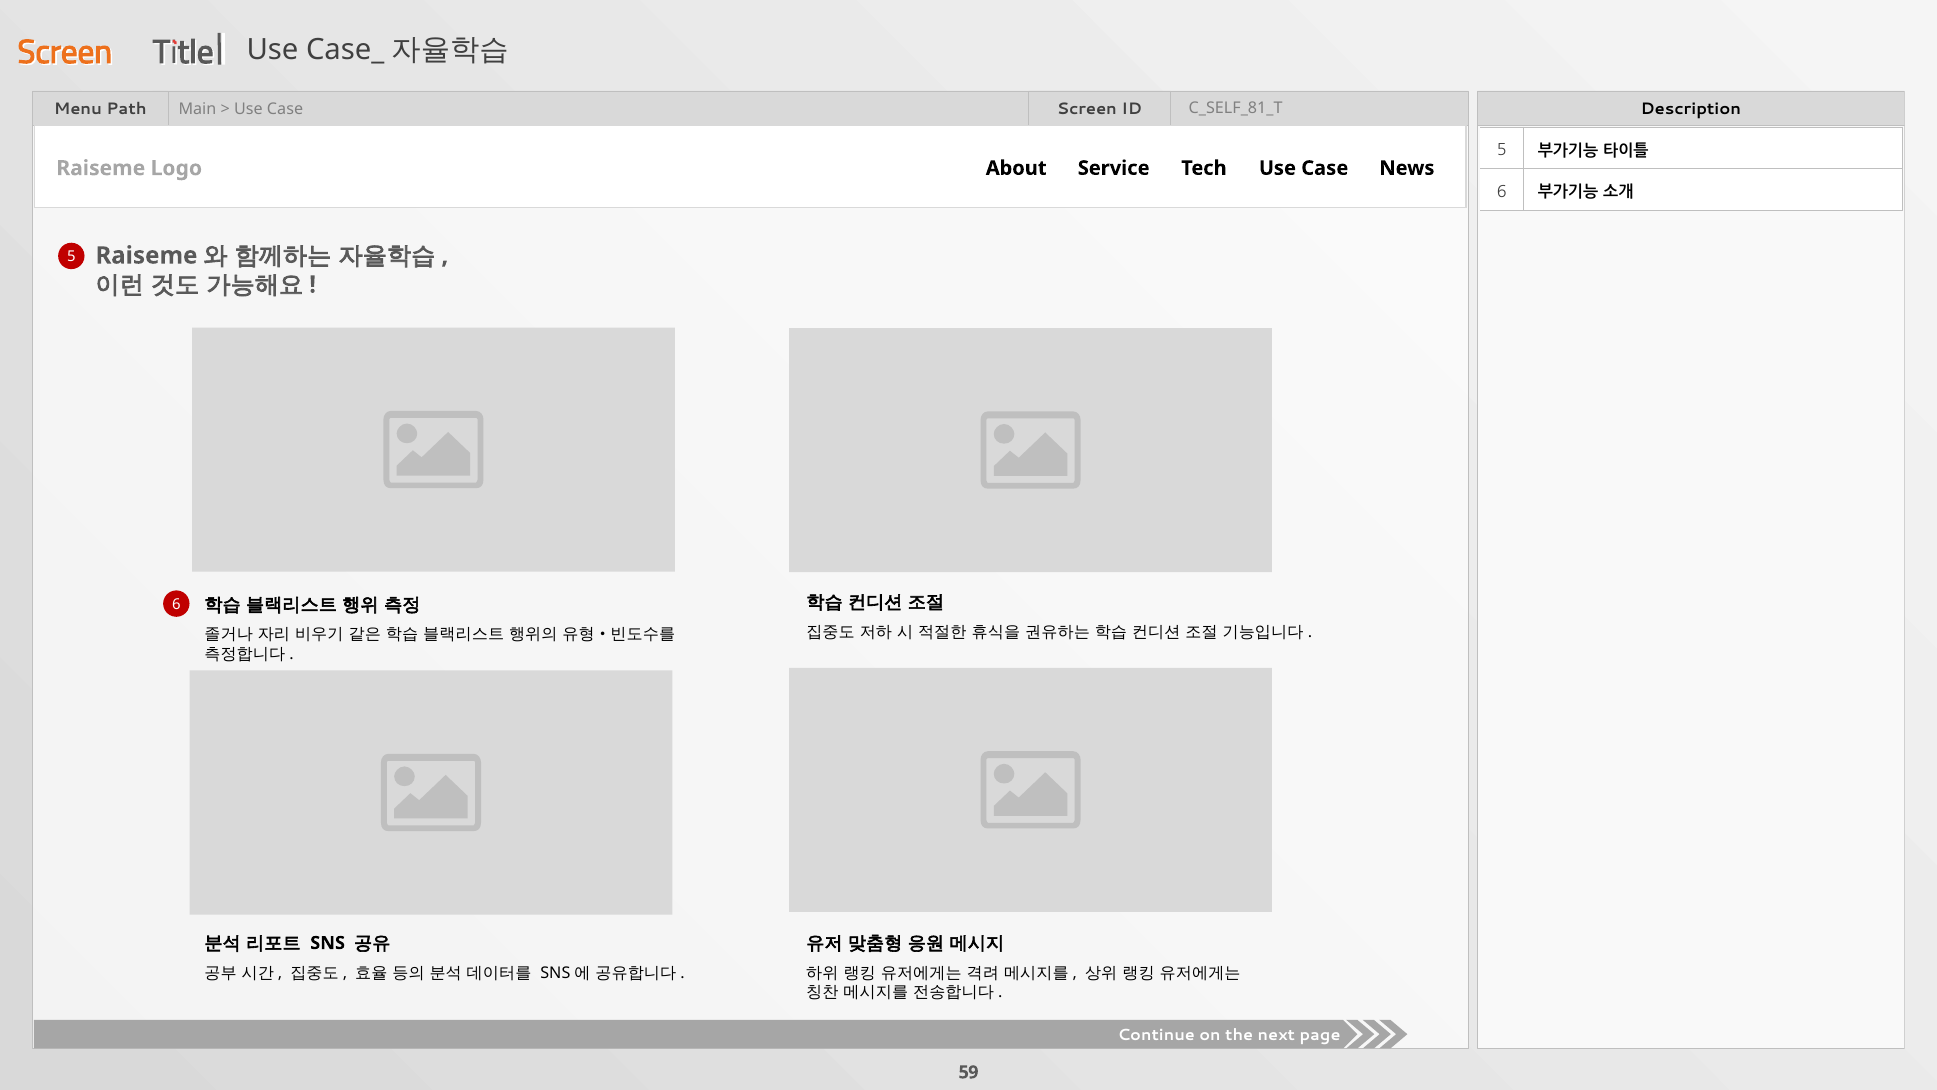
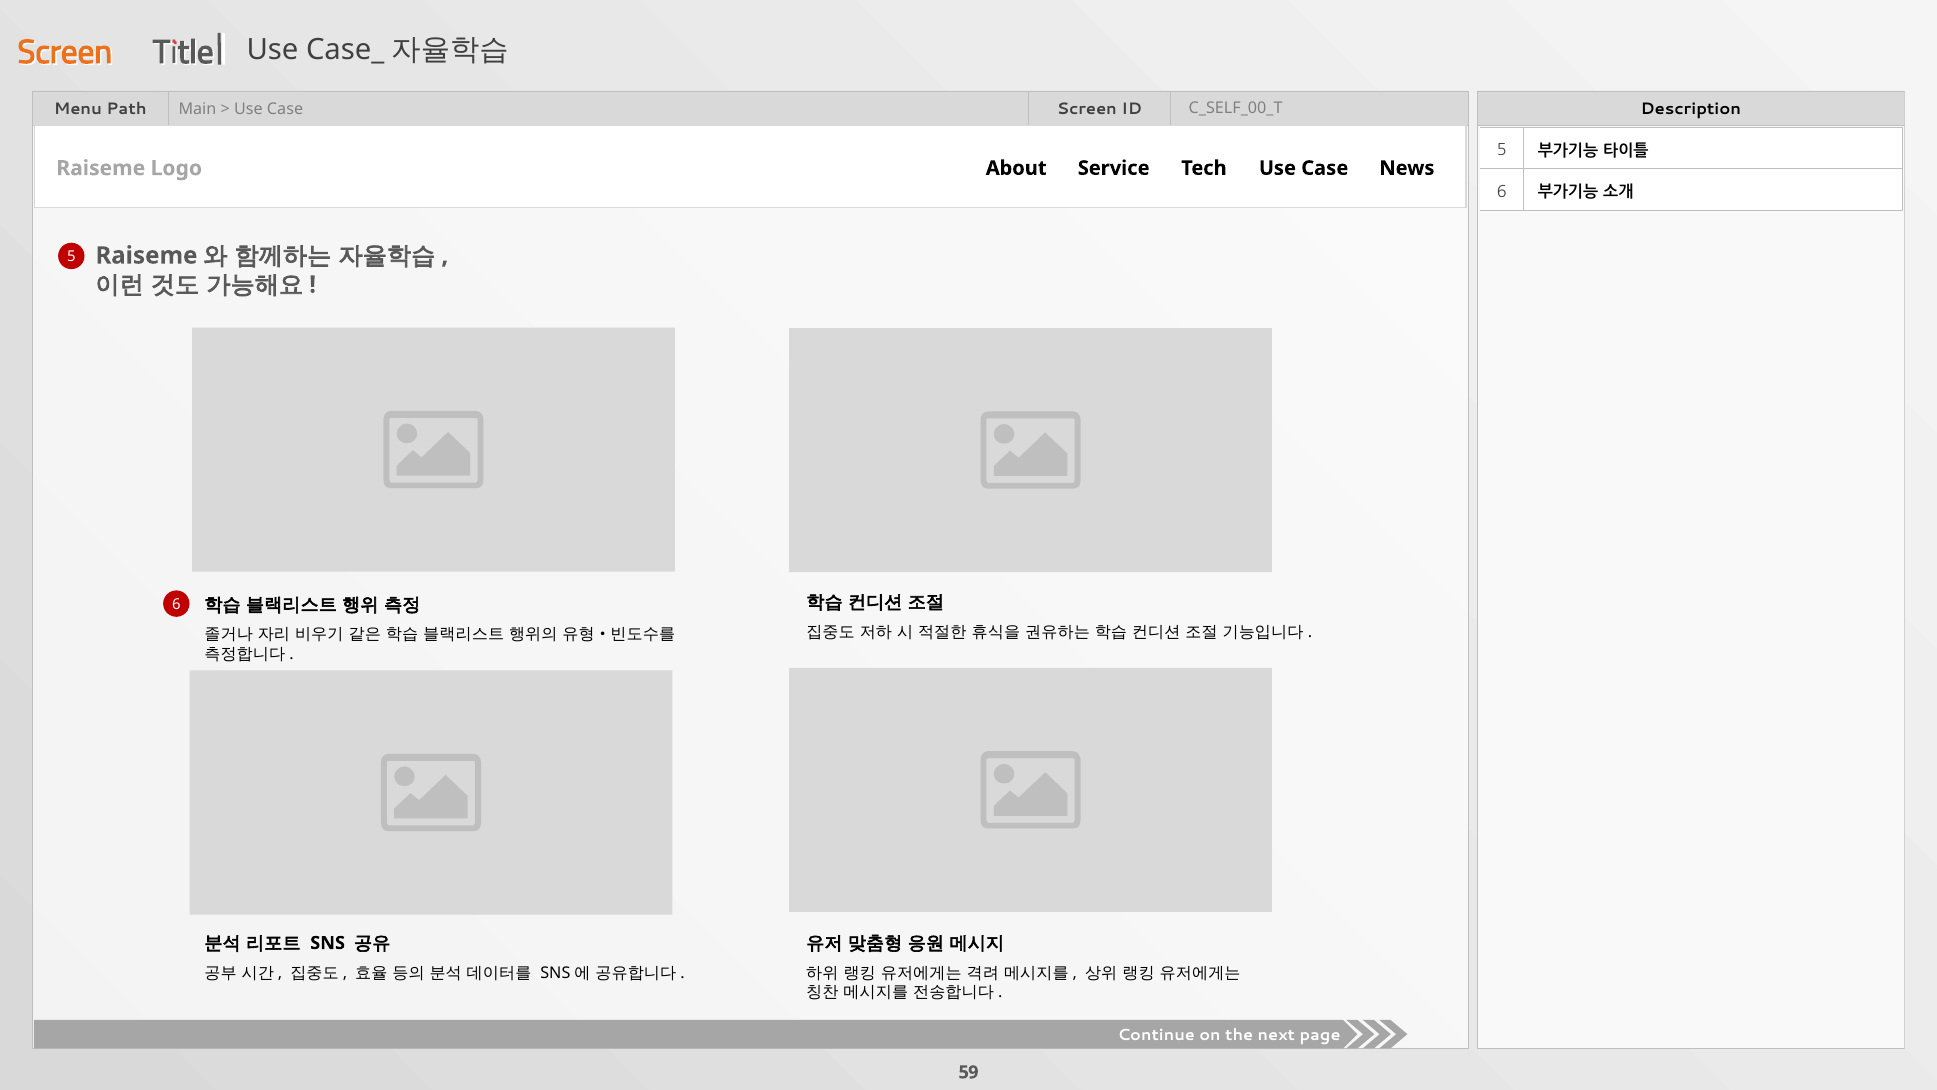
C_SELF_81_T: C_SELF_81_T -> C_SELF_00_T
